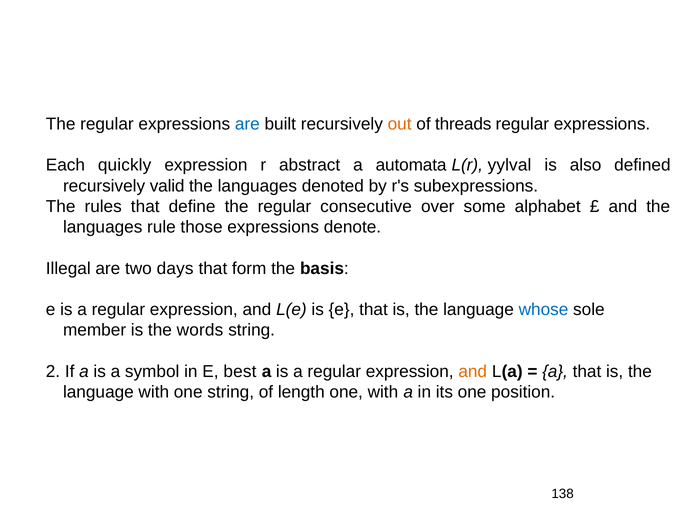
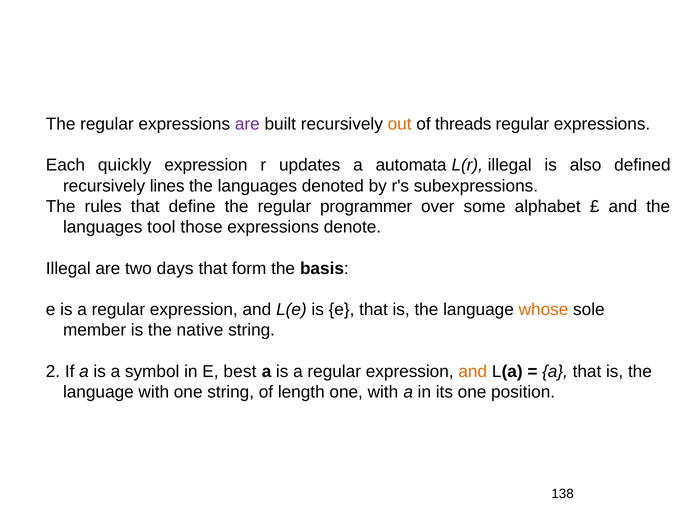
are at (247, 124) colour: blue -> purple
abstract: abstract -> updates
L(r yylval: yylval -> illegal
valid: valid -> lines
consecutive: consecutive -> programmer
rule: rule -> tool
whose colour: blue -> orange
words: words -> native
